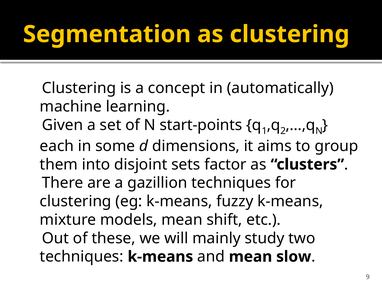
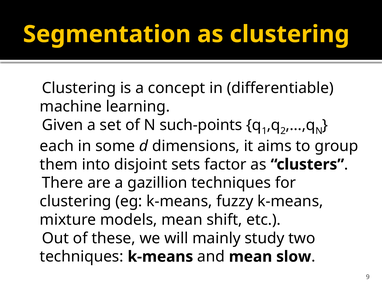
automatically: automatically -> differentiable
start-points: start-points -> such-points
